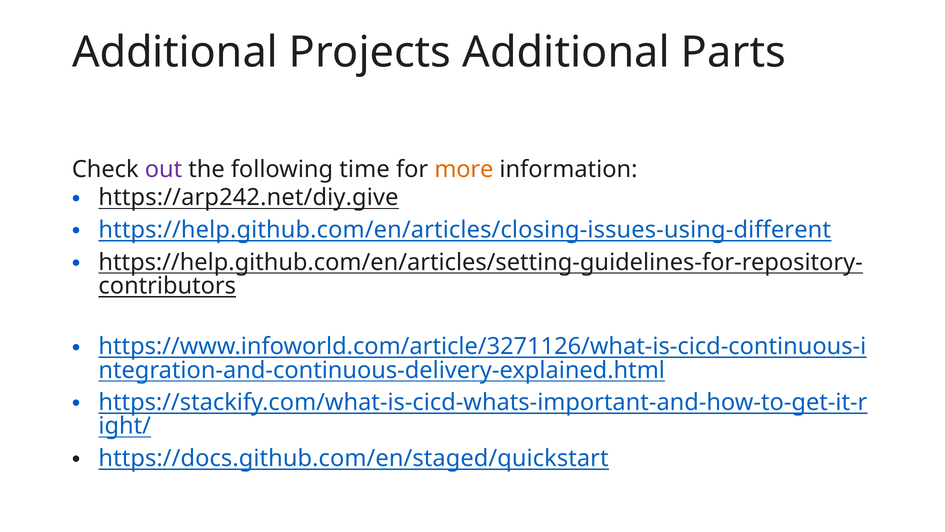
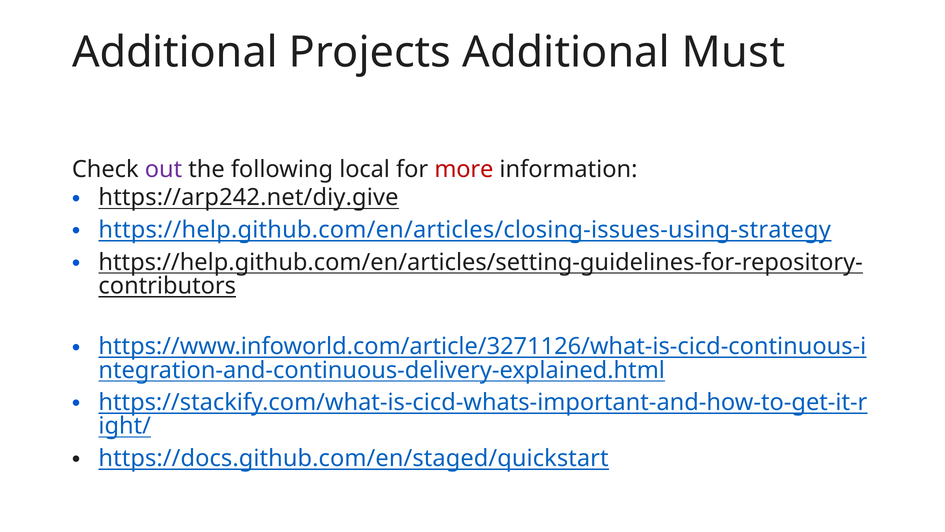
Parts: Parts -> Must
time: time -> local
more colour: orange -> red
https://help.github.com/en/articles/closing-issues-using-different: https://help.github.com/en/articles/closing-issues-using-different -> https://help.github.com/en/articles/closing-issues-using-strategy
